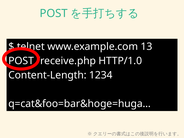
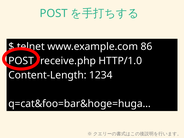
13: 13 -> 86
